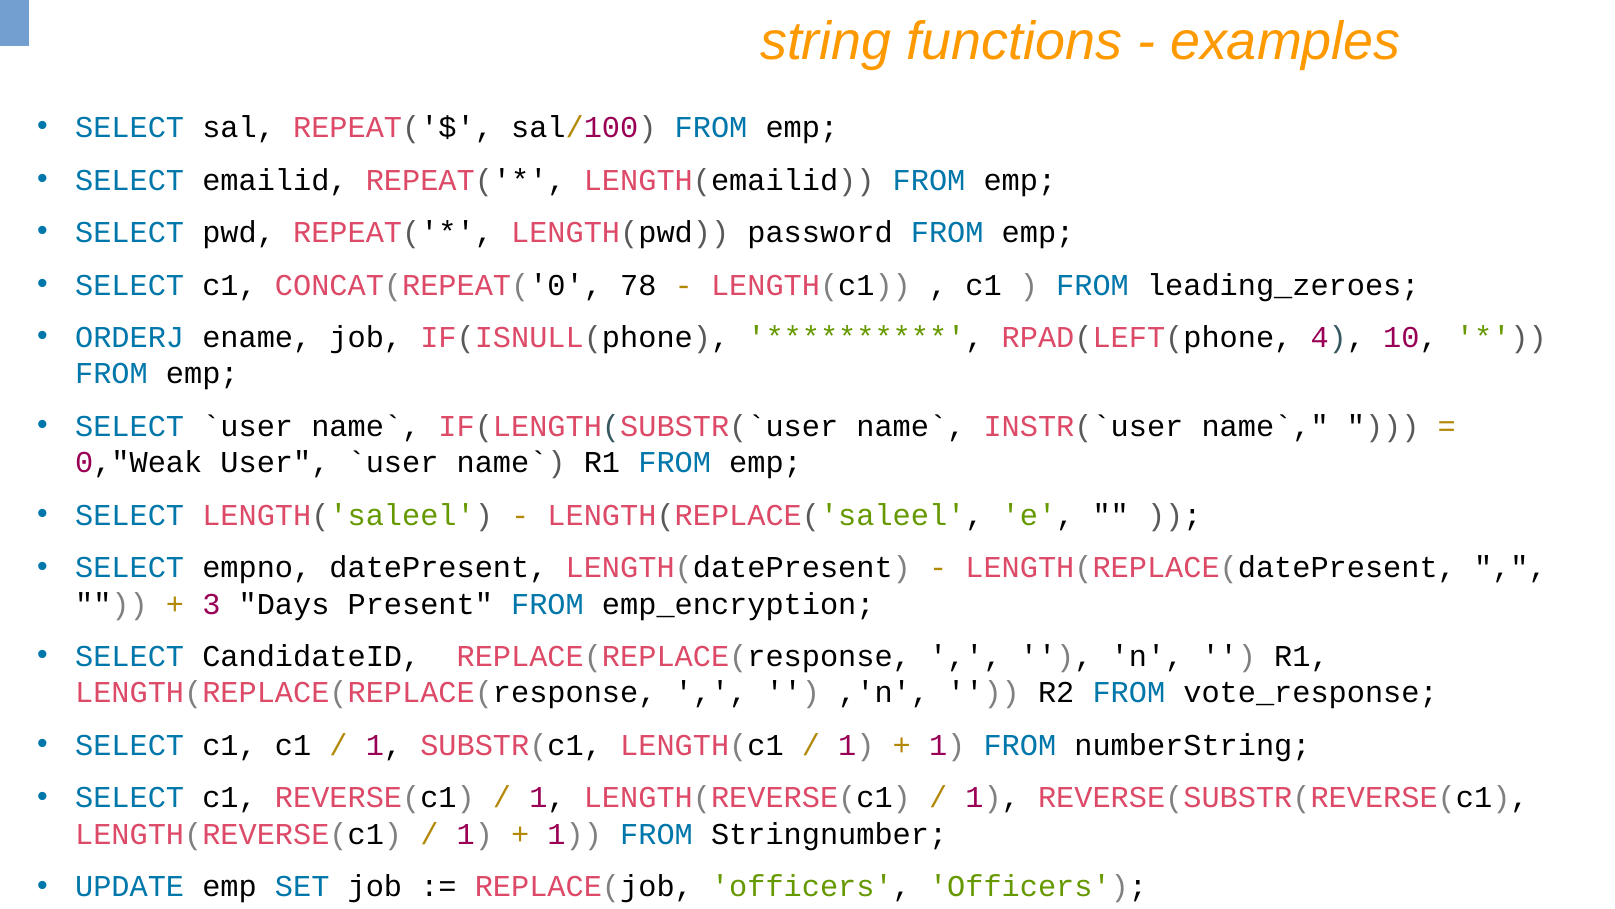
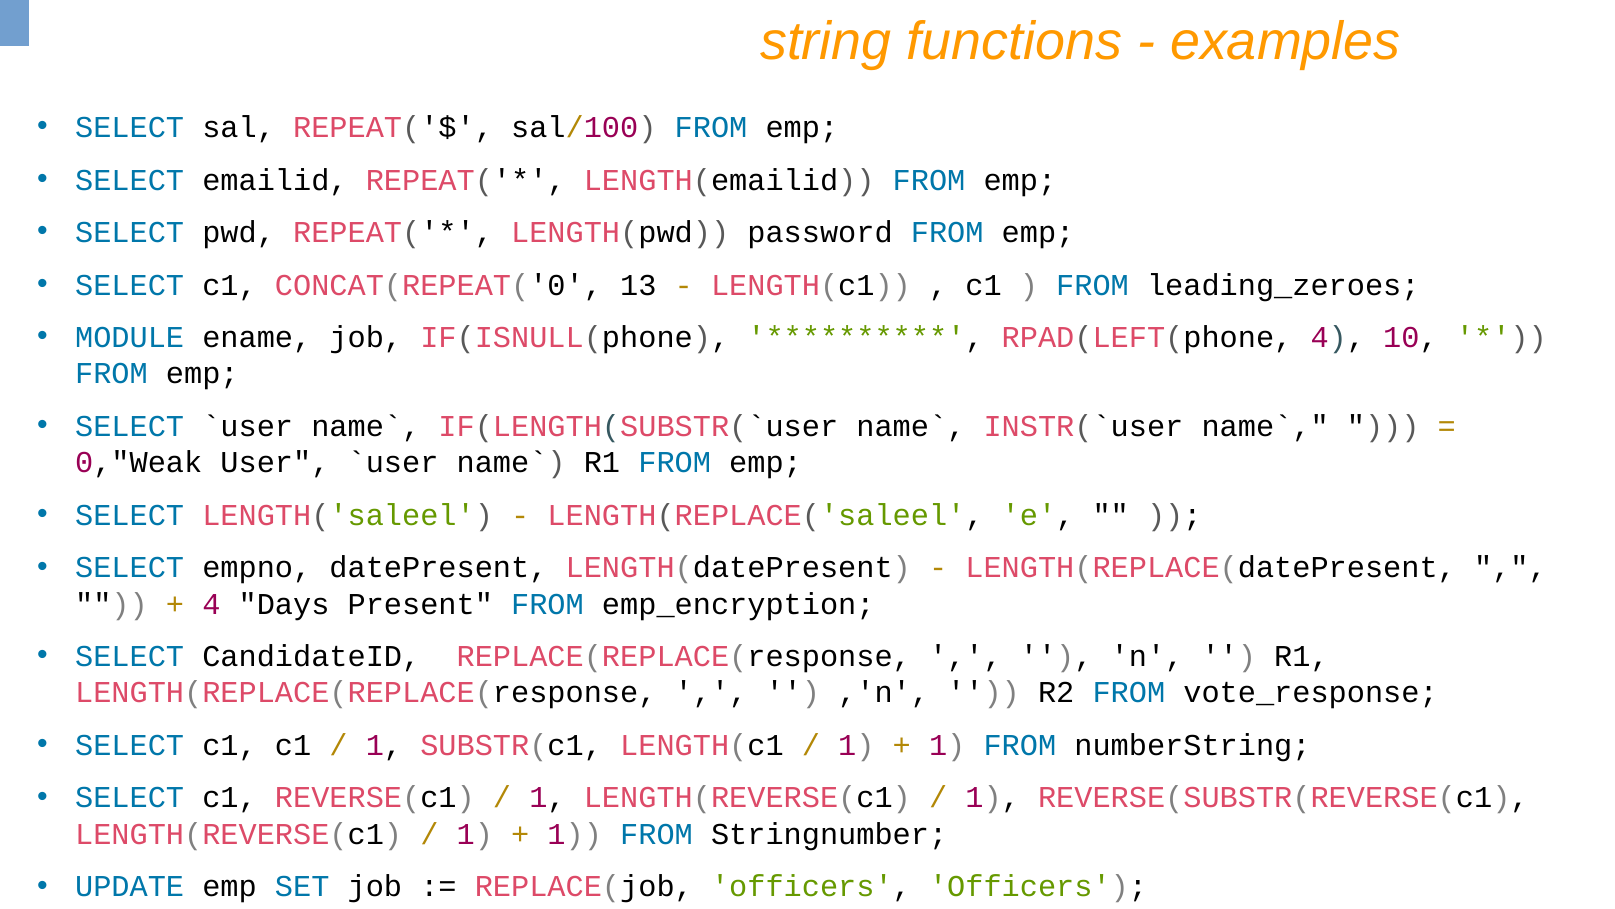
78: 78 -> 13
ORDERJ: ORDERJ -> MODULE
3 at (211, 604): 3 -> 4
